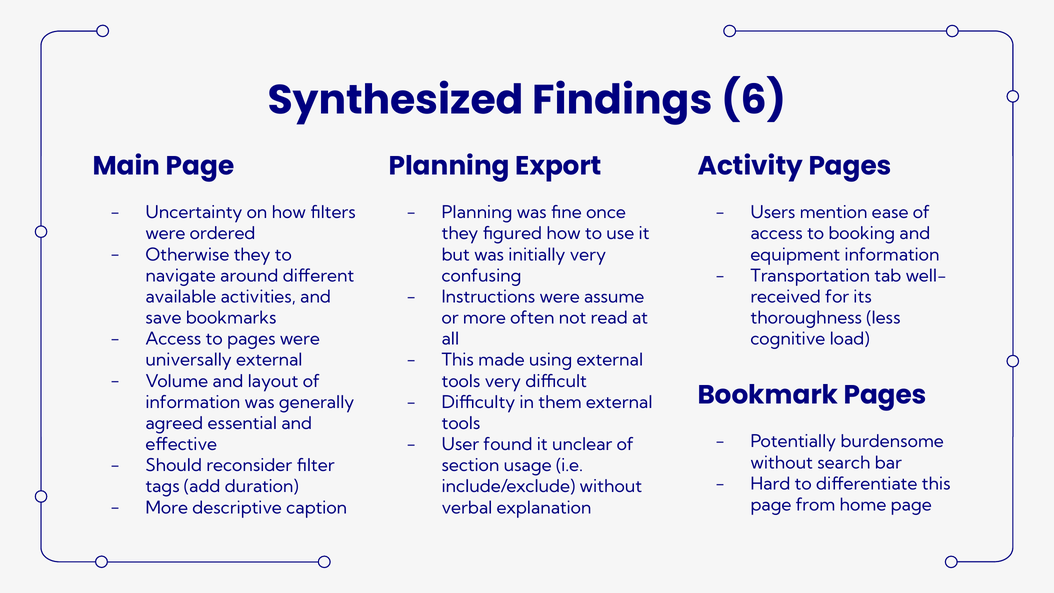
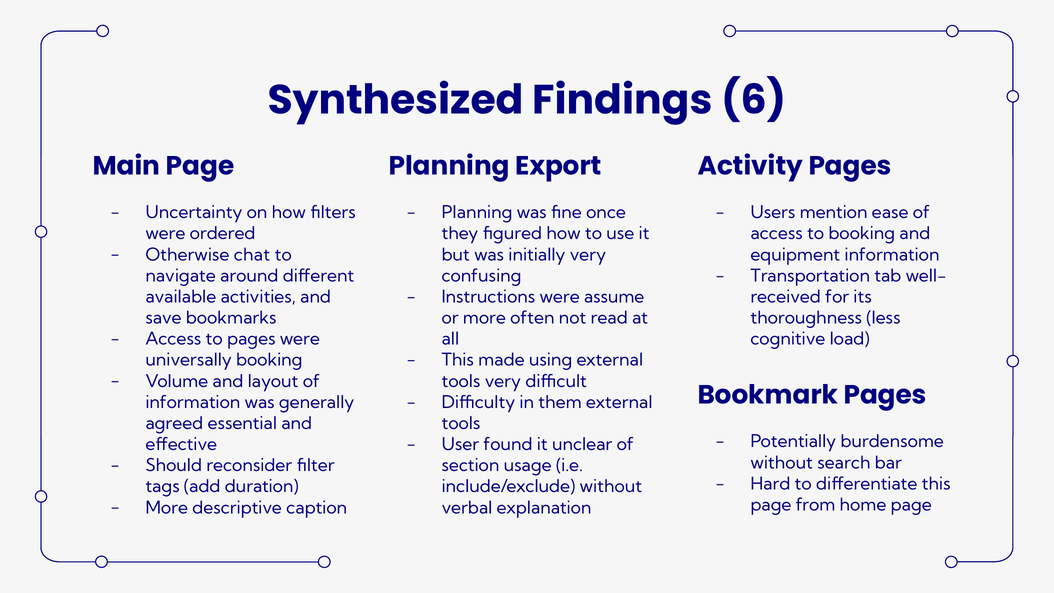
Otherwise they: they -> chat
universally external: external -> booking
